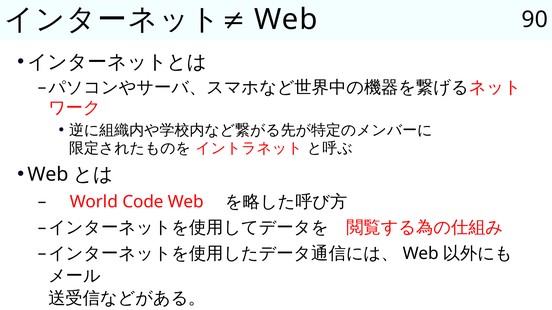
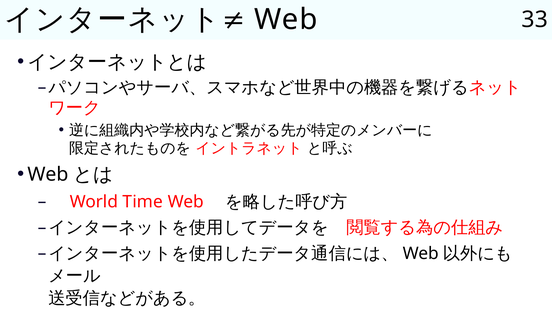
90: 90 -> 33
Code: Code -> Time
